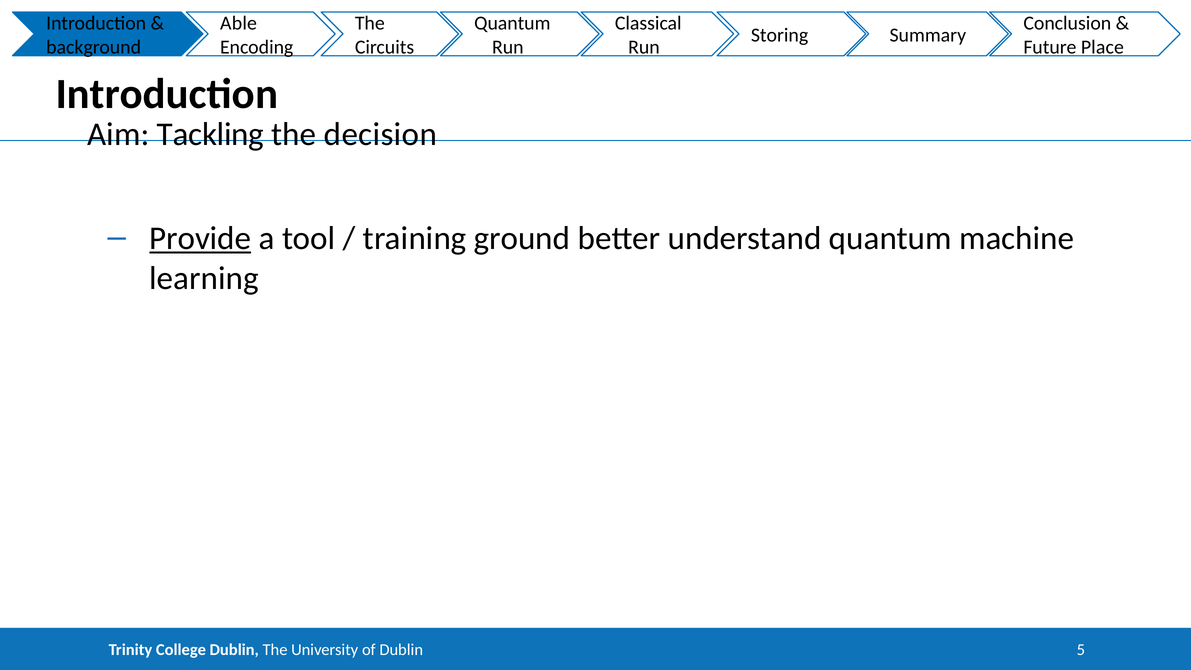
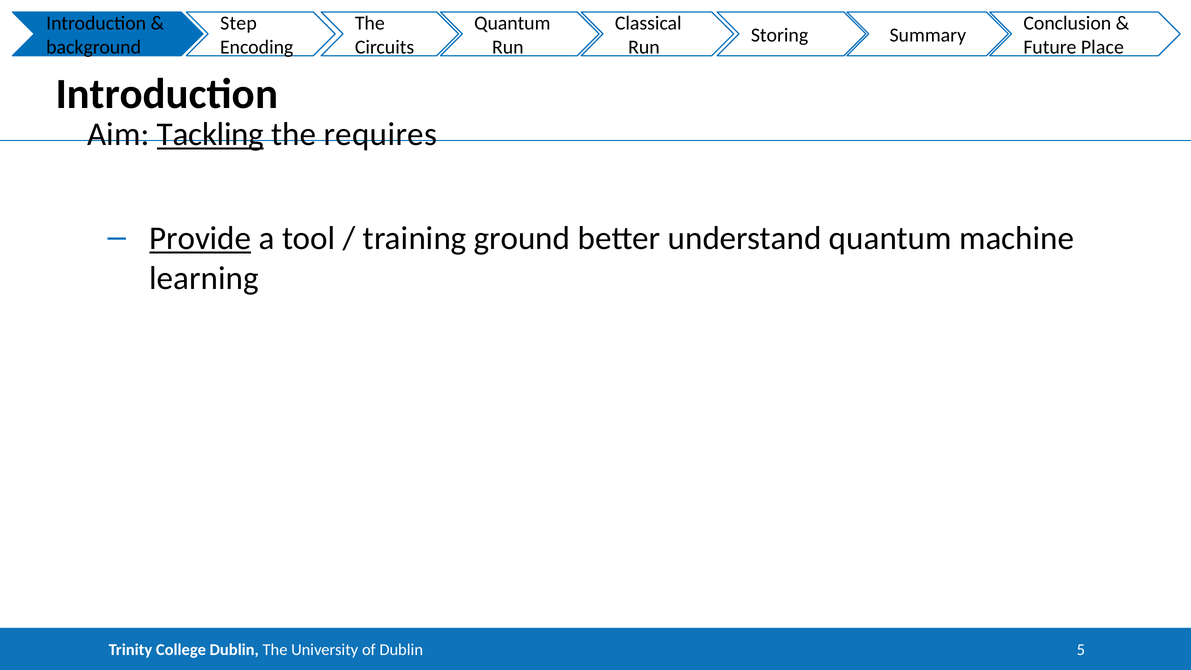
Able: Able -> Step
Tackling underline: none -> present
decision: decision -> requires
